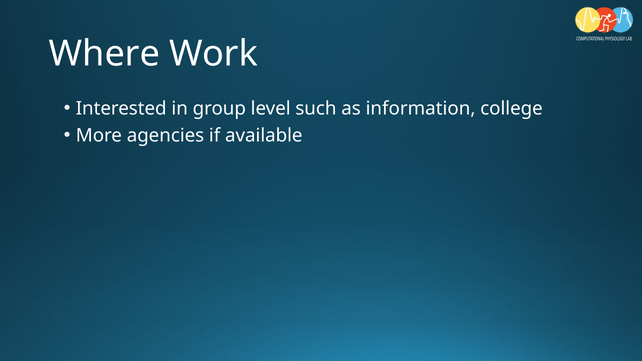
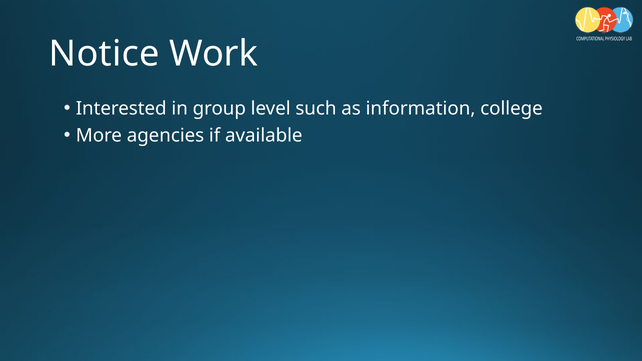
Where: Where -> Notice
